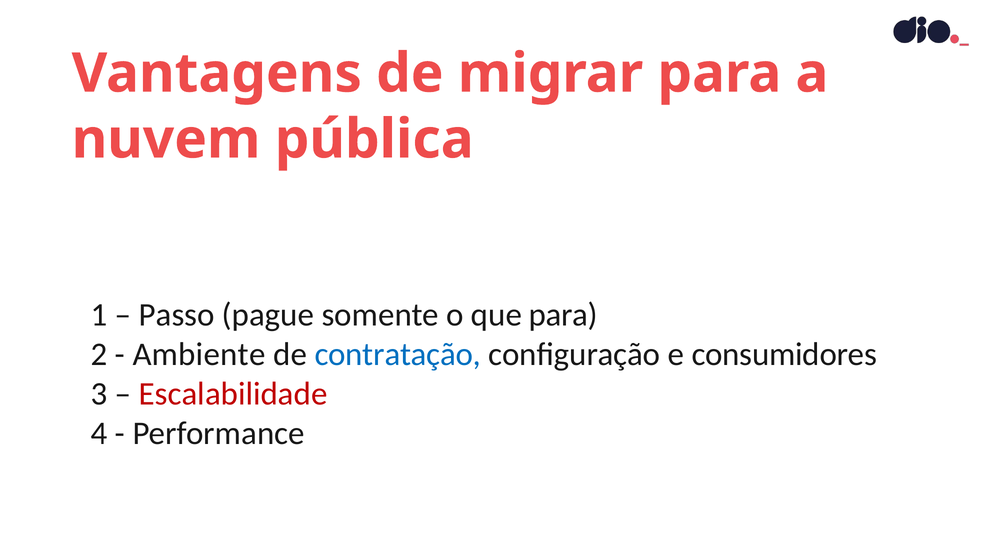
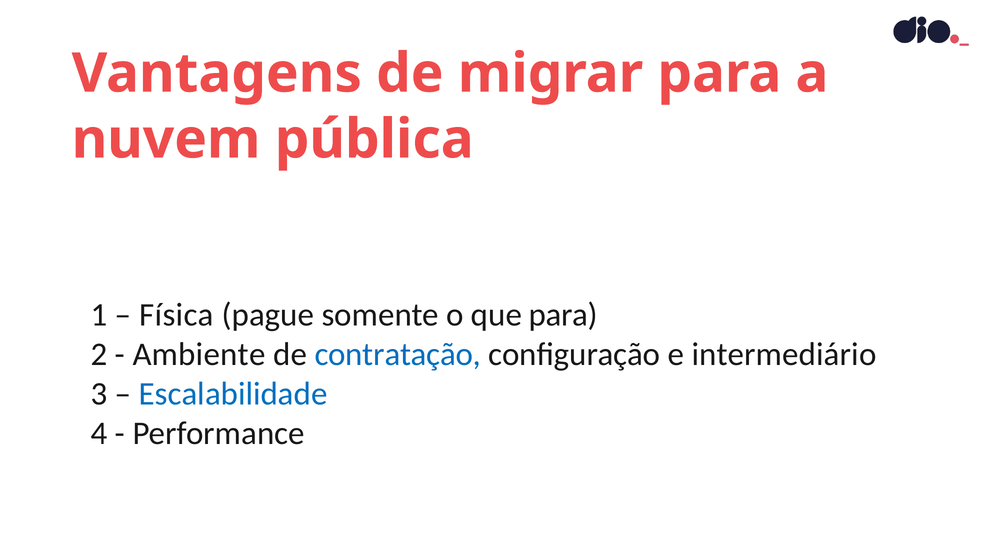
Passo: Passo -> Física
consumidores: consumidores -> intermediário
Escalabilidade colour: red -> blue
